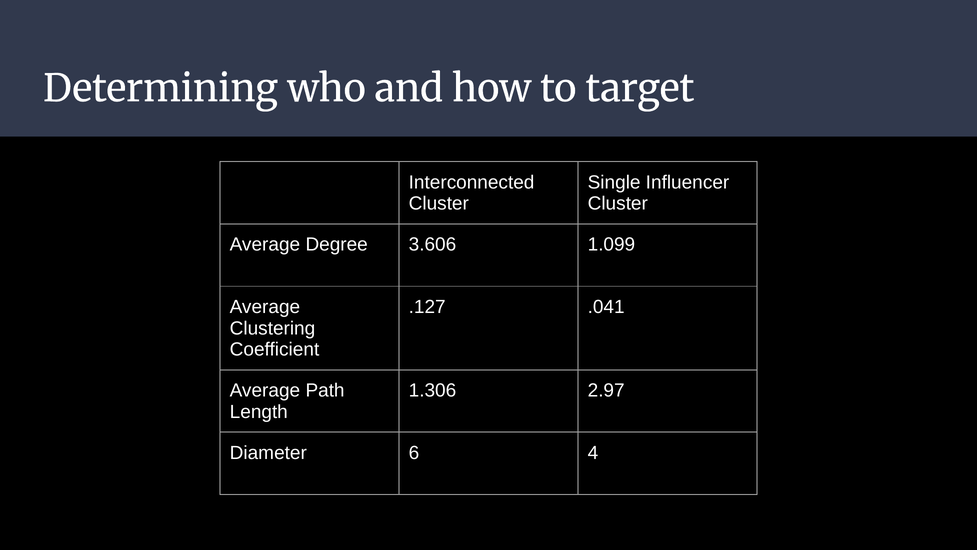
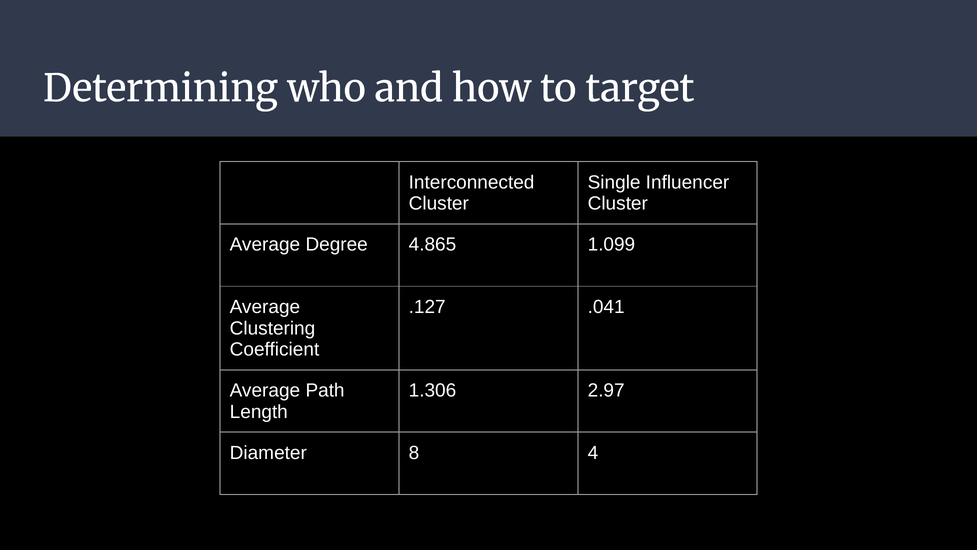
3.606: 3.606 -> 4.865
6: 6 -> 8
